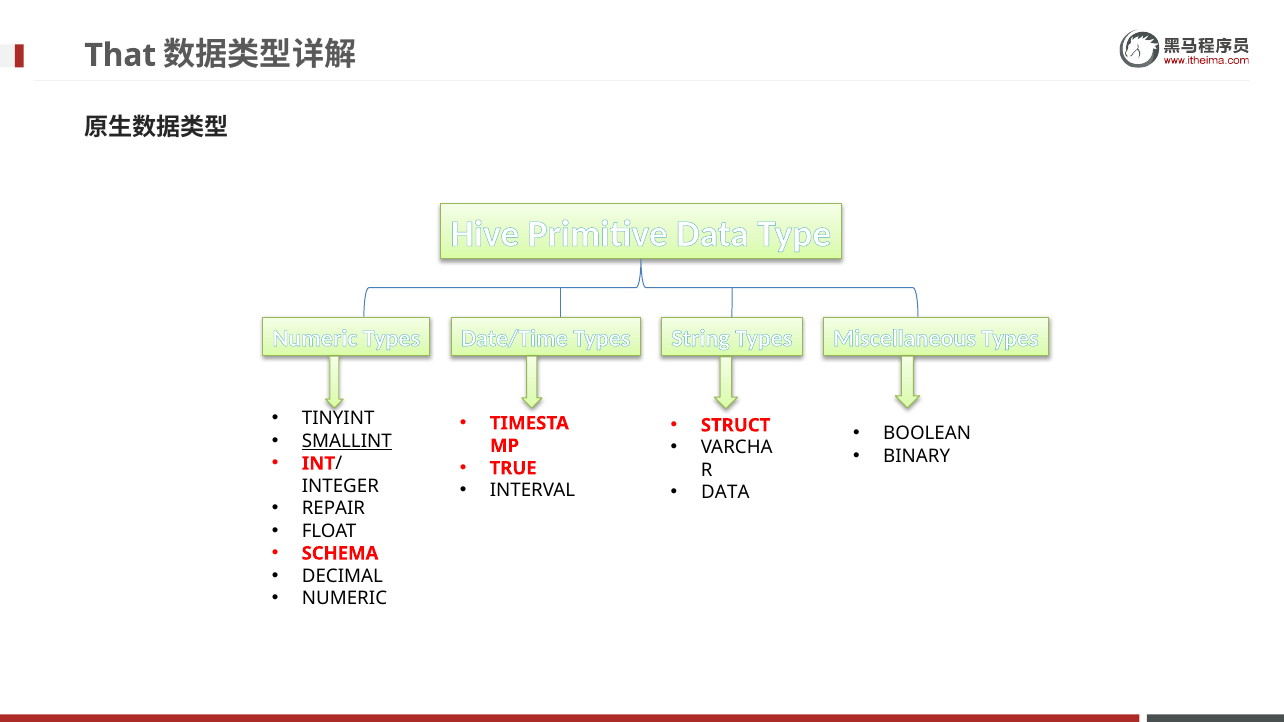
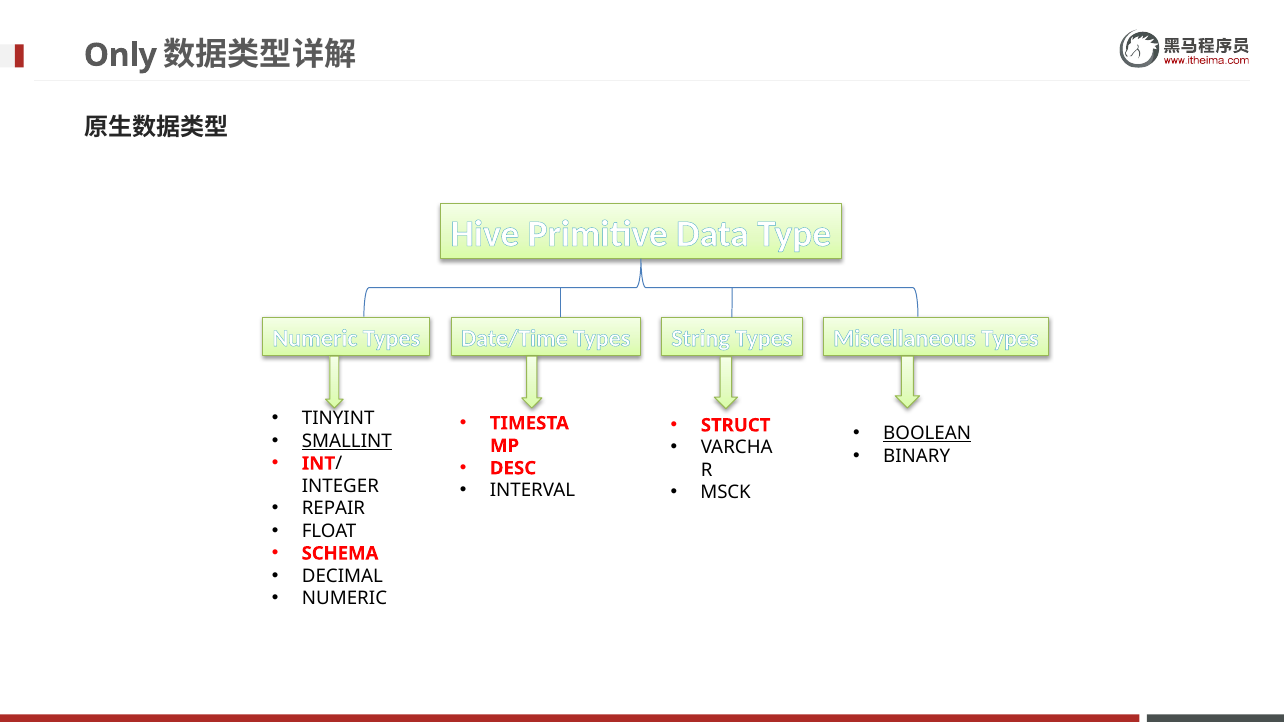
That: That -> Only
BOOLEAN underline: none -> present
TRUE: TRUE -> DESC
DATA at (725, 493): DATA -> MSCK
